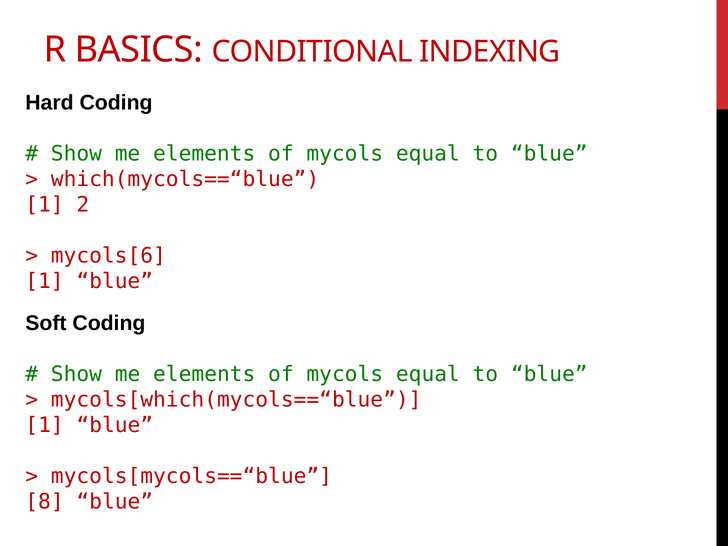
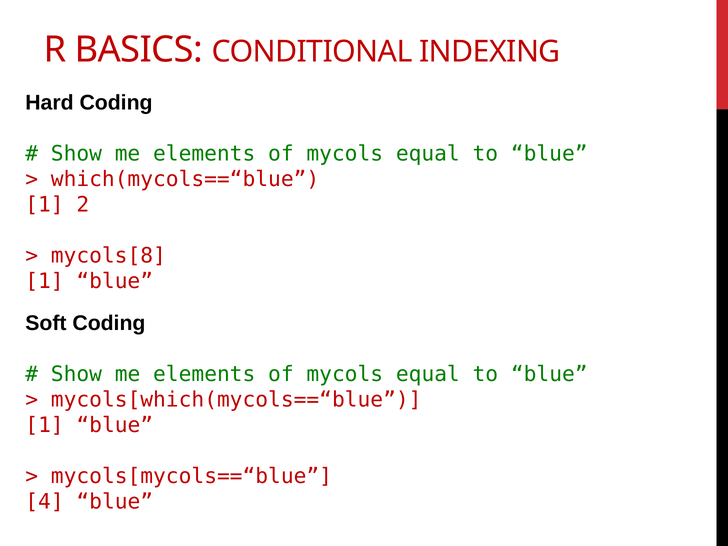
mycols[6: mycols[6 -> mycols[8
8: 8 -> 4
